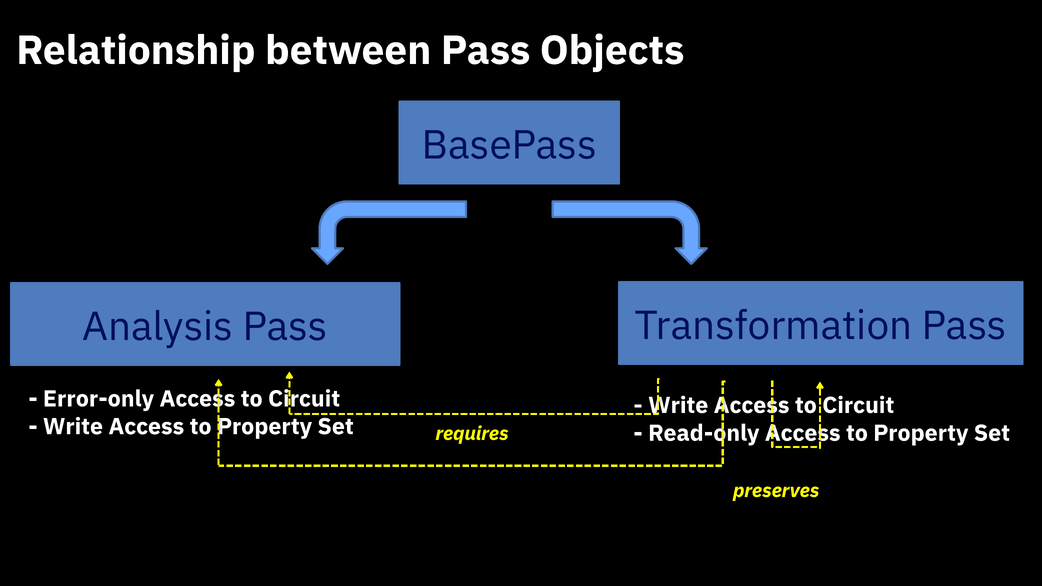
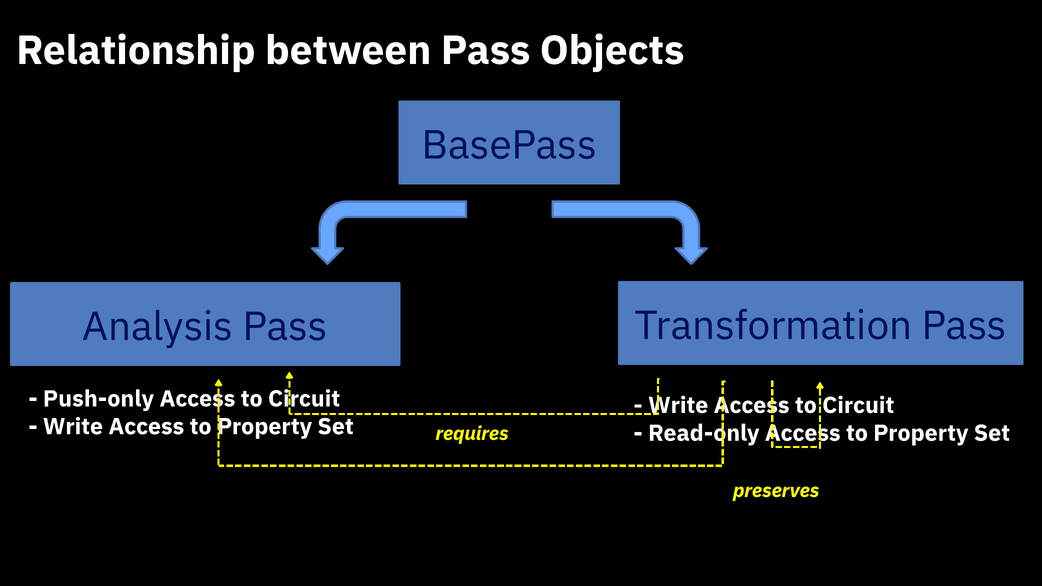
Error-only: Error-only -> Push-only
